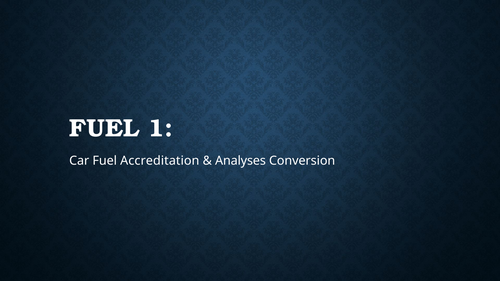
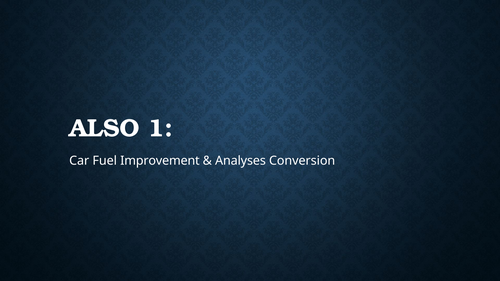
FUEL at (104, 128): FUEL -> ALSO
Accreditation: Accreditation -> Improvement
